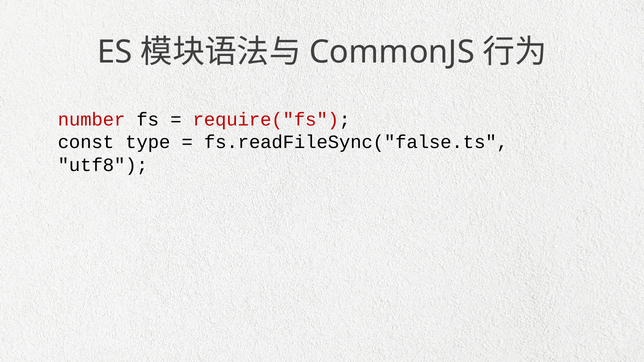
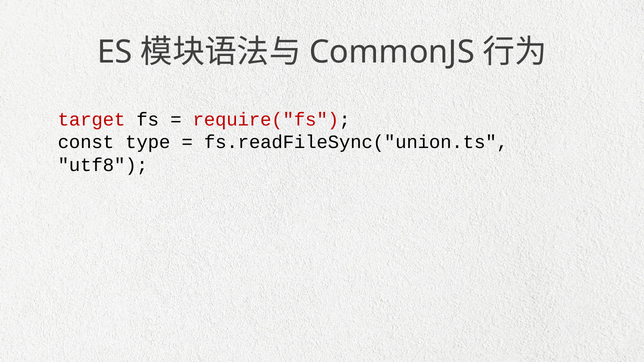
number: number -> target
fs.readFileSync("false.ts: fs.readFileSync("false.ts -> fs.readFileSync("union.ts
